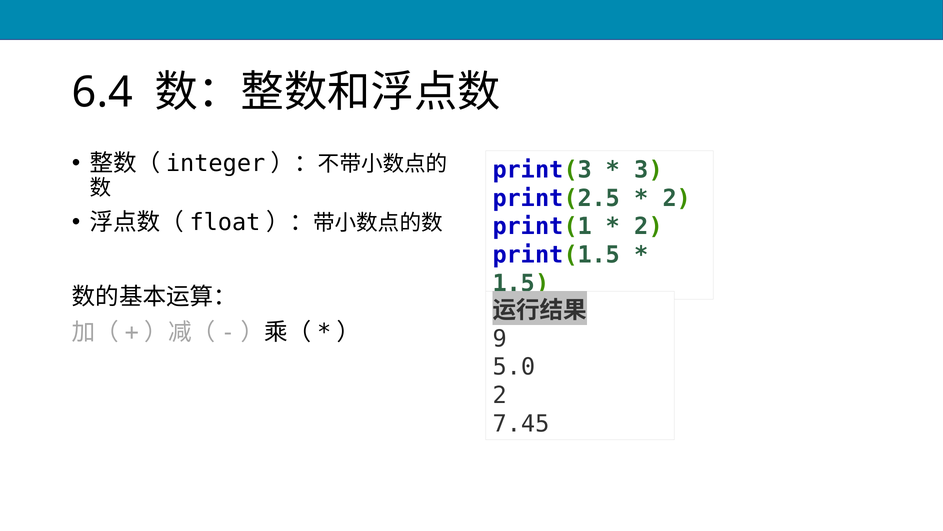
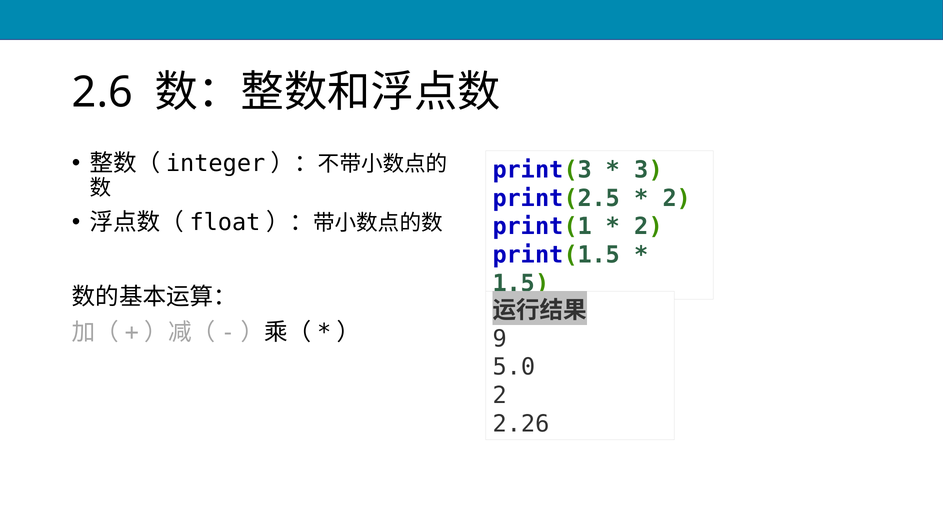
6.4: 6.4 -> 2.6
7.45: 7.45 -> 2.26
